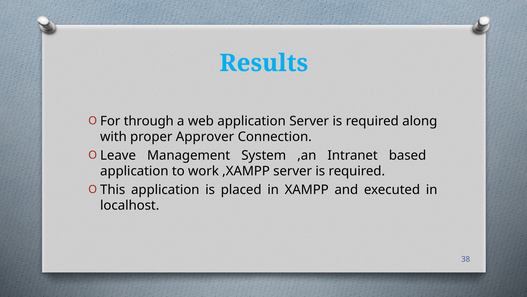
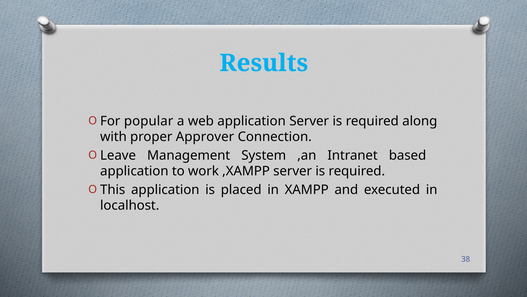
through: through -> popular
